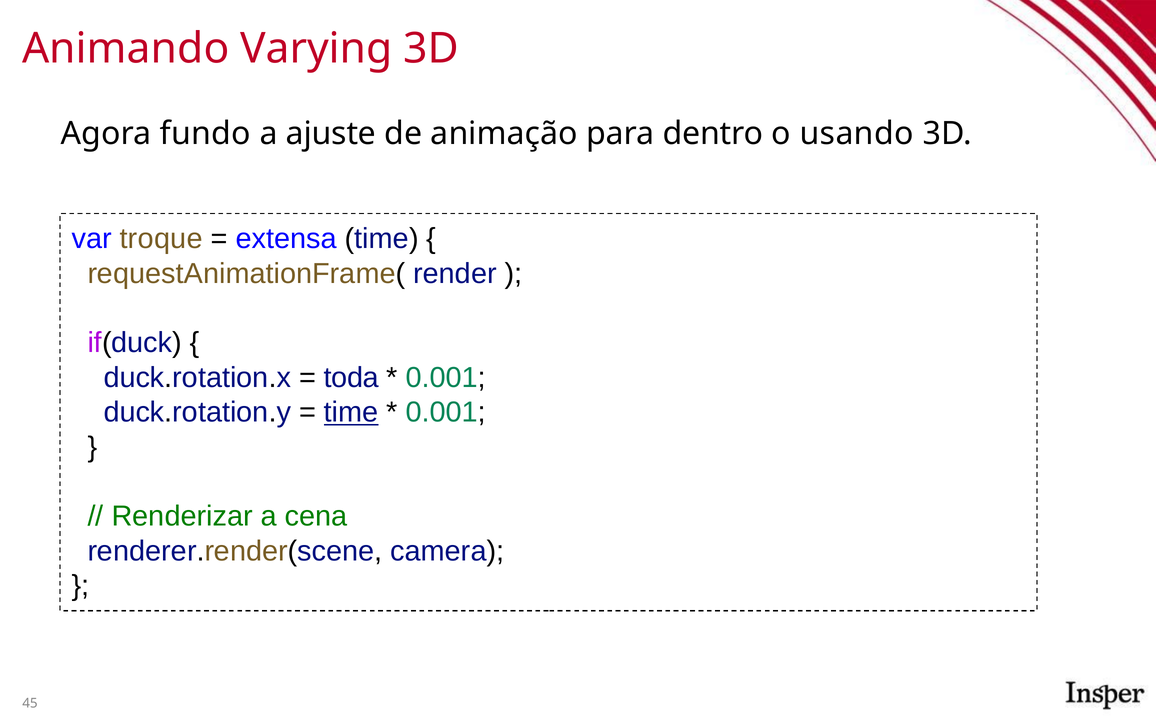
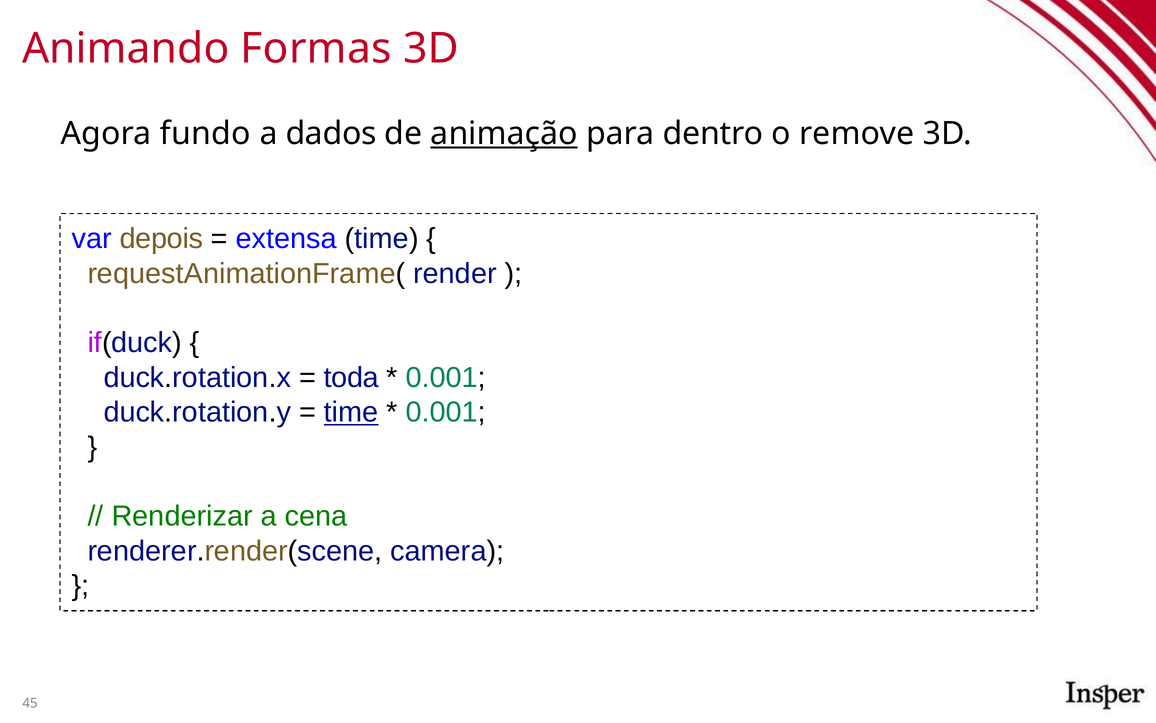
Varying: Varying -> Formas
ajuste: ajuste -> dados
animação underline: none -> present
usando: usando -> remove
troque: troque -> depois
